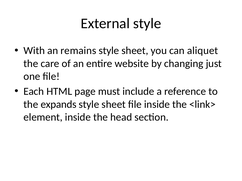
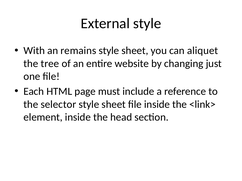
care: care -> tree
expands: expands -> selector
